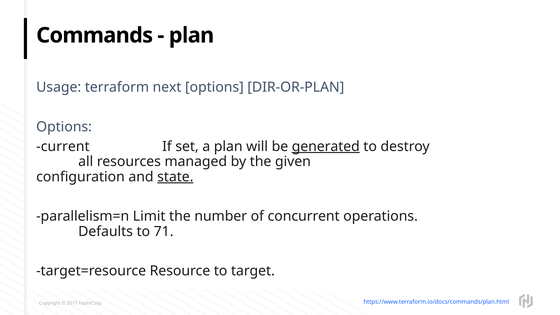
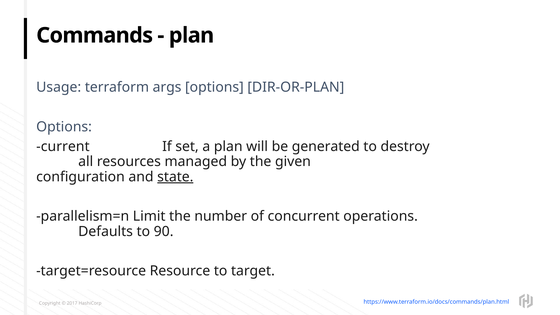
next: next -> args
generated underline: present -> none
71: 71 -> 90
